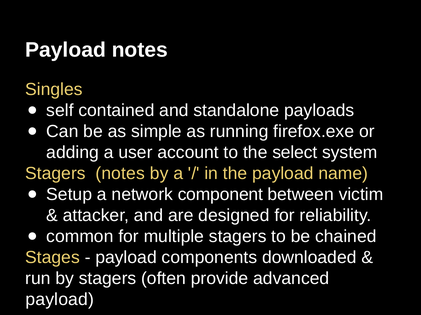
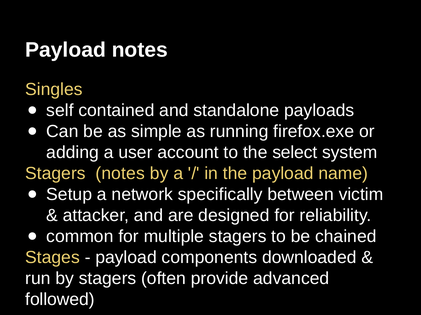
component: component -> specifically
payload at (60, 300): payload -> followed
